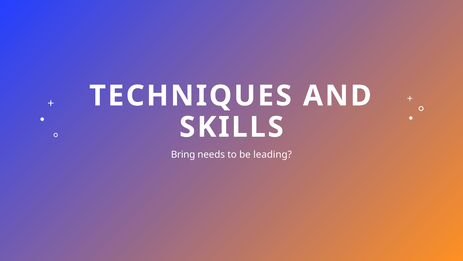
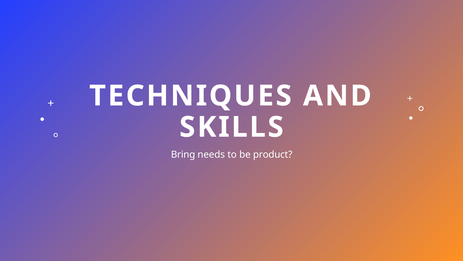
leading: leading -> product
